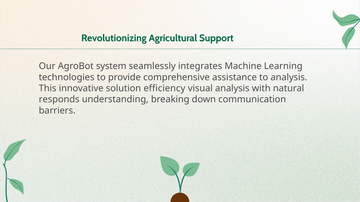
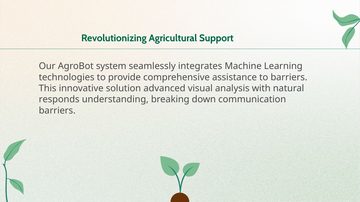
to analysis: analysis -> barriers
efficiency: efficiency -> advanced
